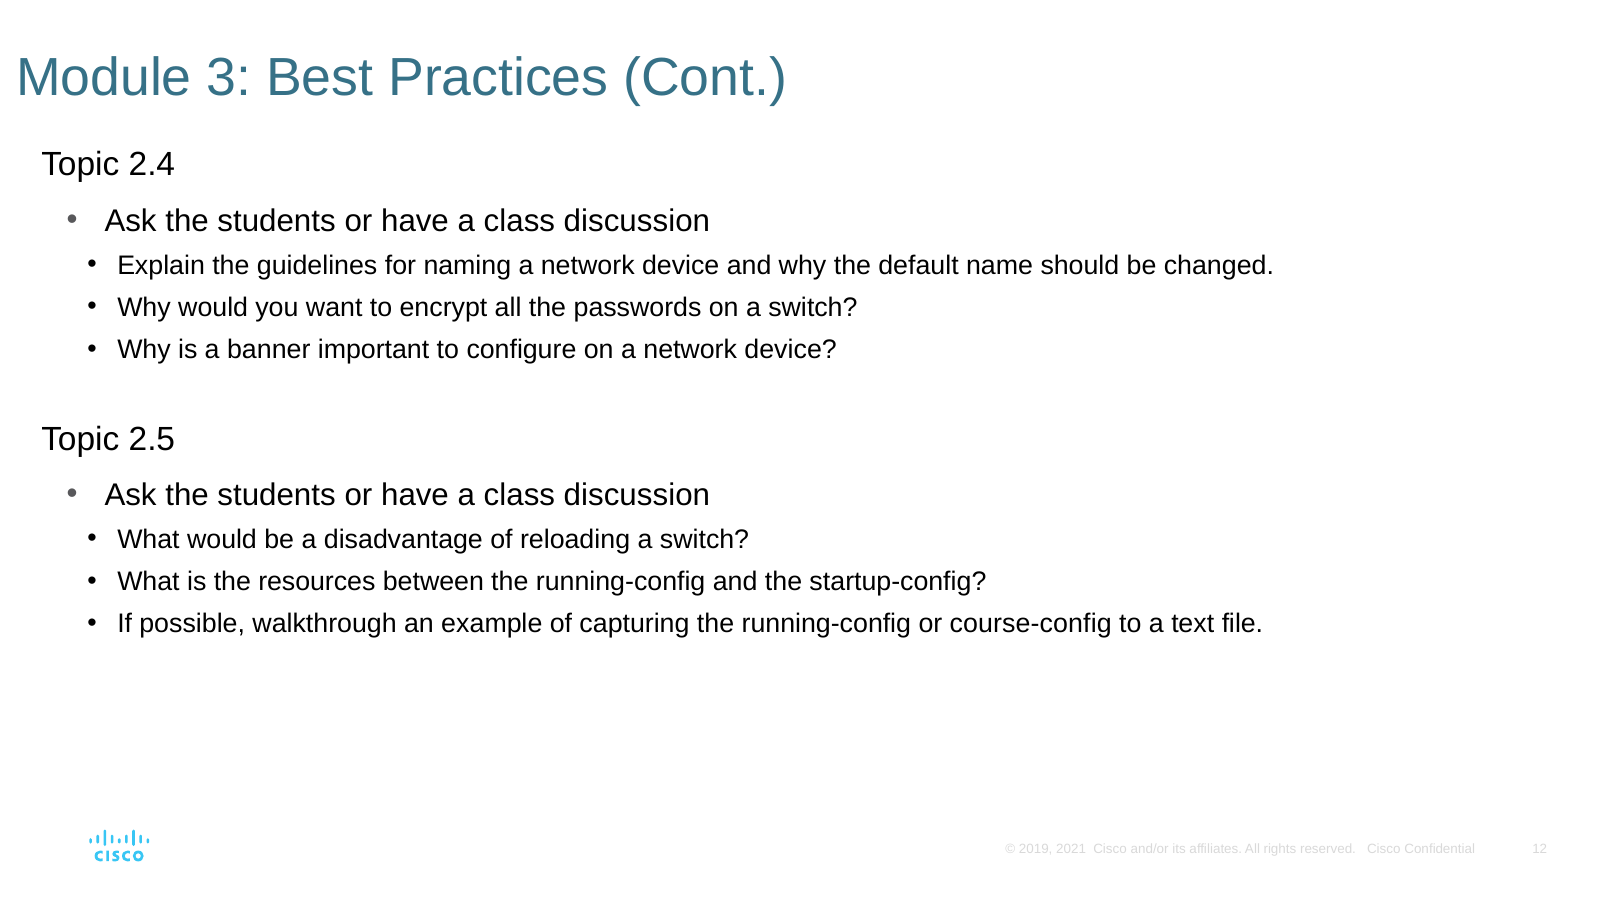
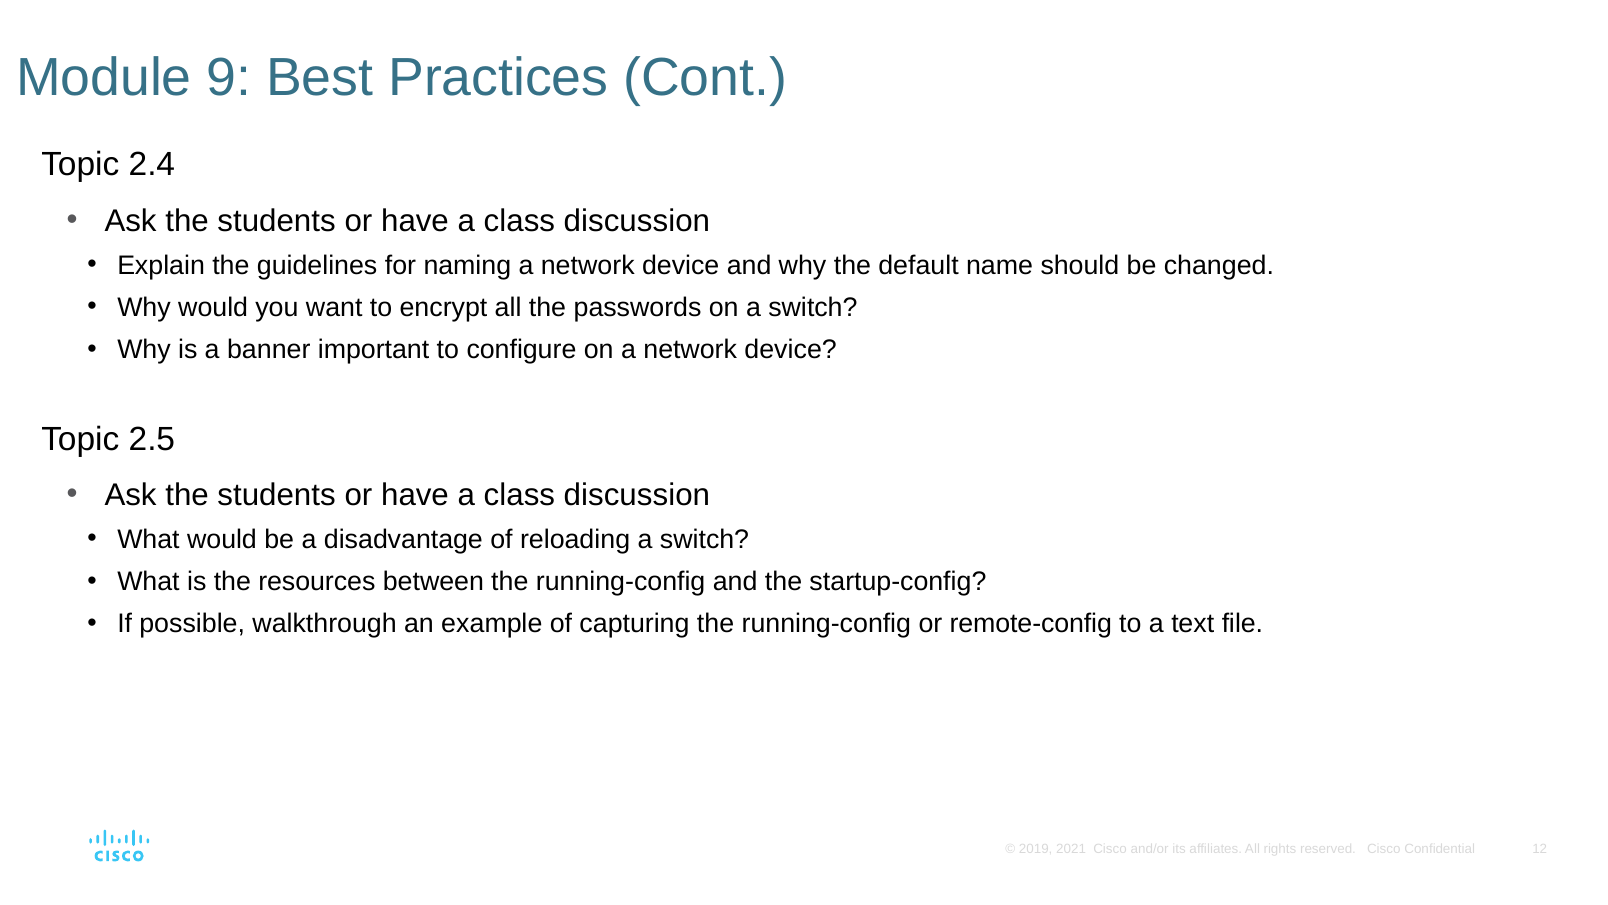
3: 3 -> 9
course-config: course-config -> remote-config
